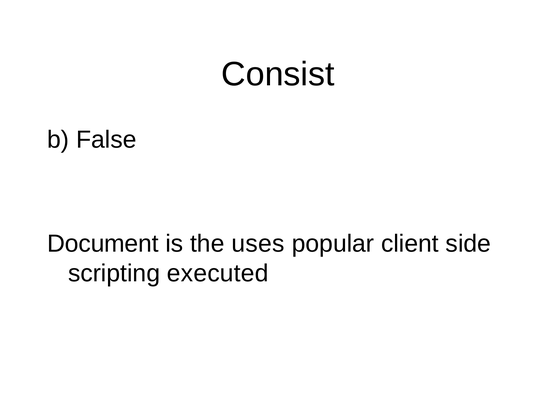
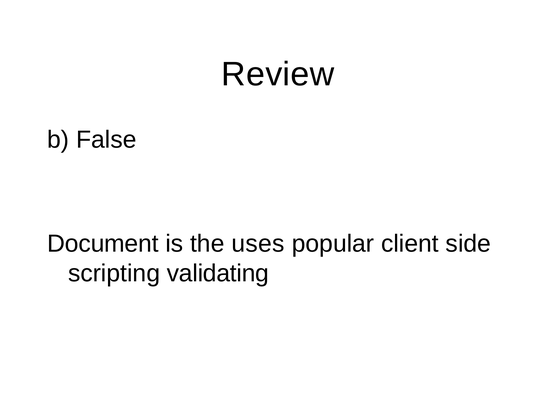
Consist: Consist -> Review
executed: executed -> validating
